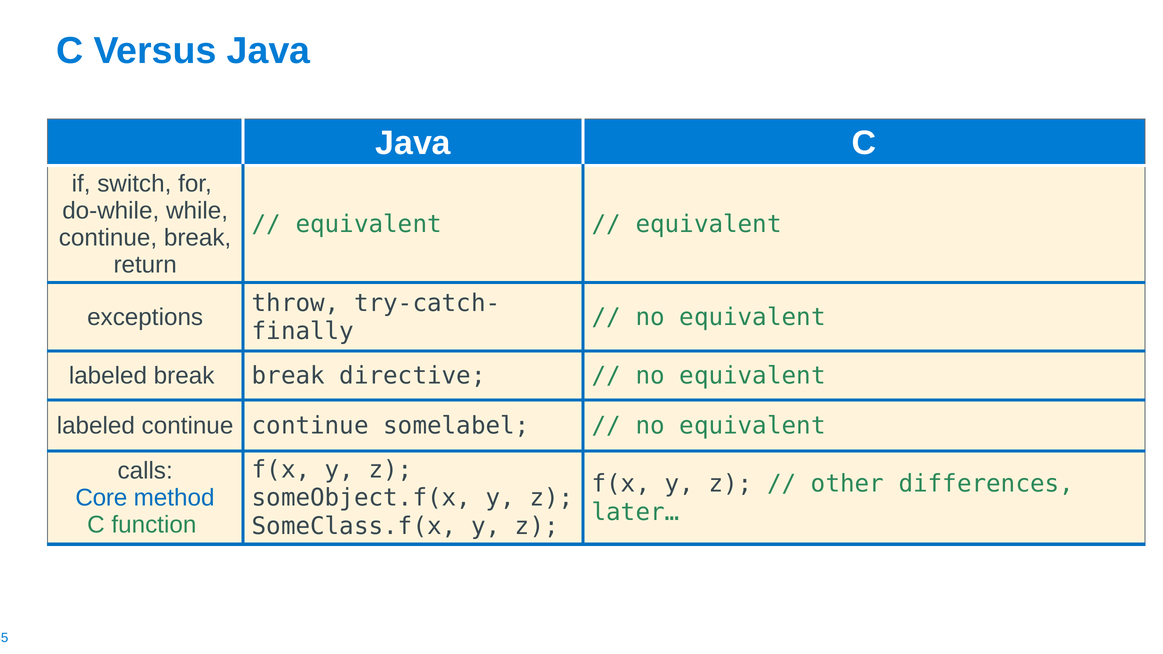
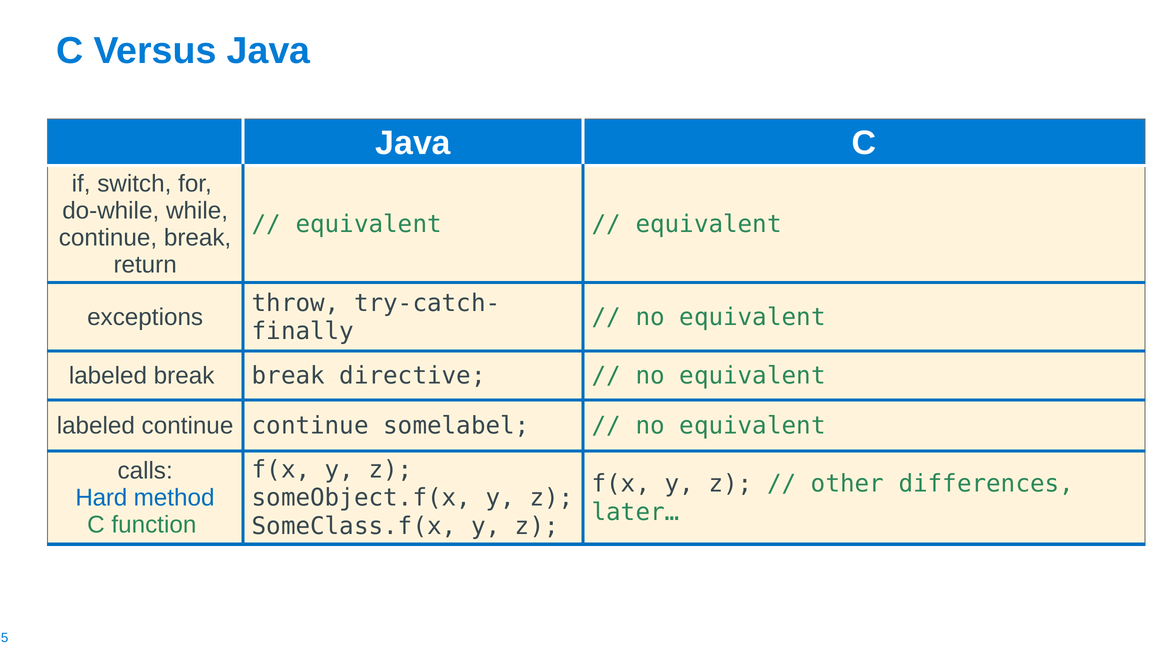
Core: Core -> Hard
